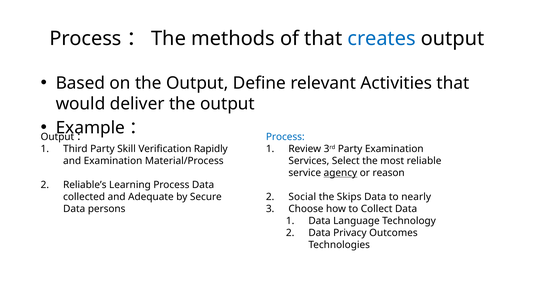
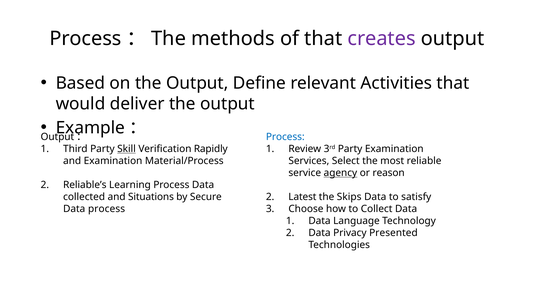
creates colour: blue -> purple
Skill underline: none -> present
Adequate: Adequate -> Situations
Social: Social -> Latest
nearly: nearly -> satisfy
Data persons: persons -> process
Outcomes: Outcomes -> Presented
